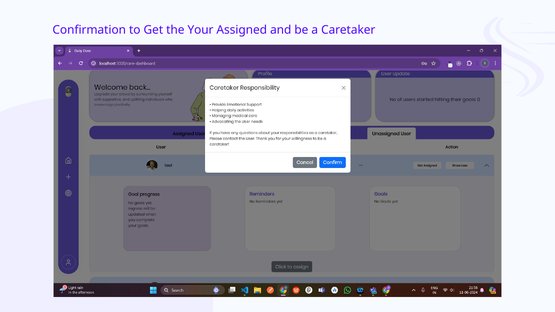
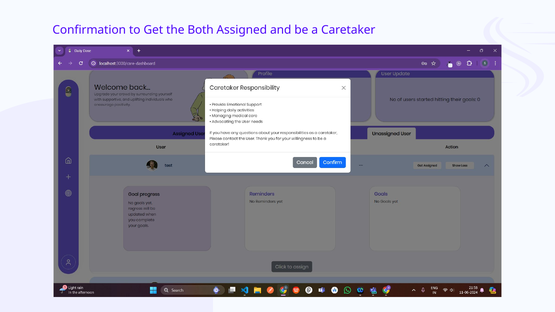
Your: Your -> Both
